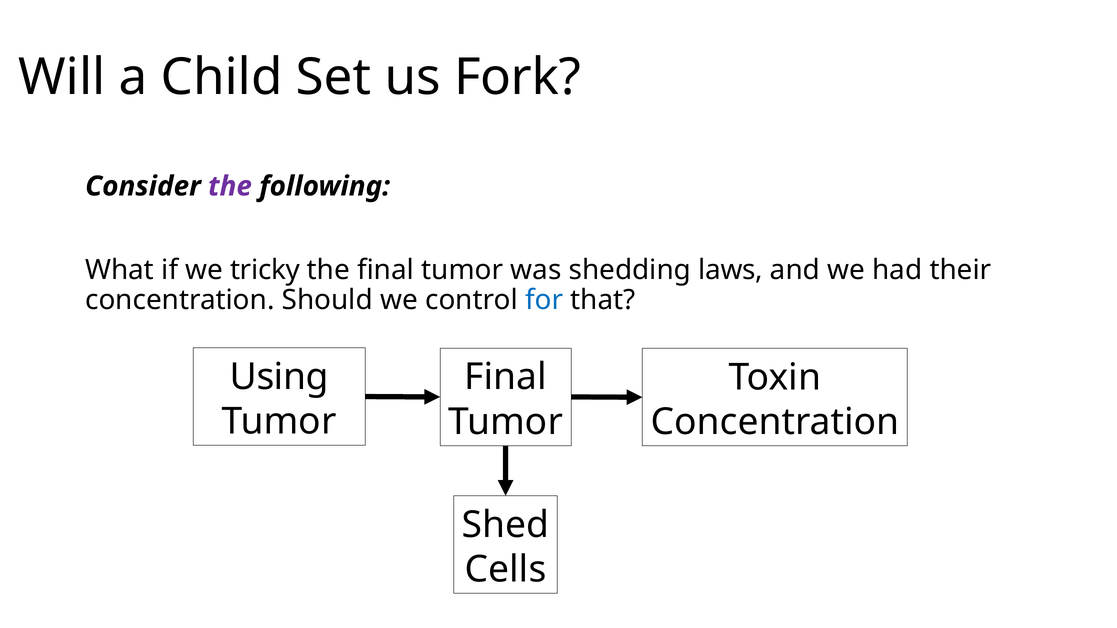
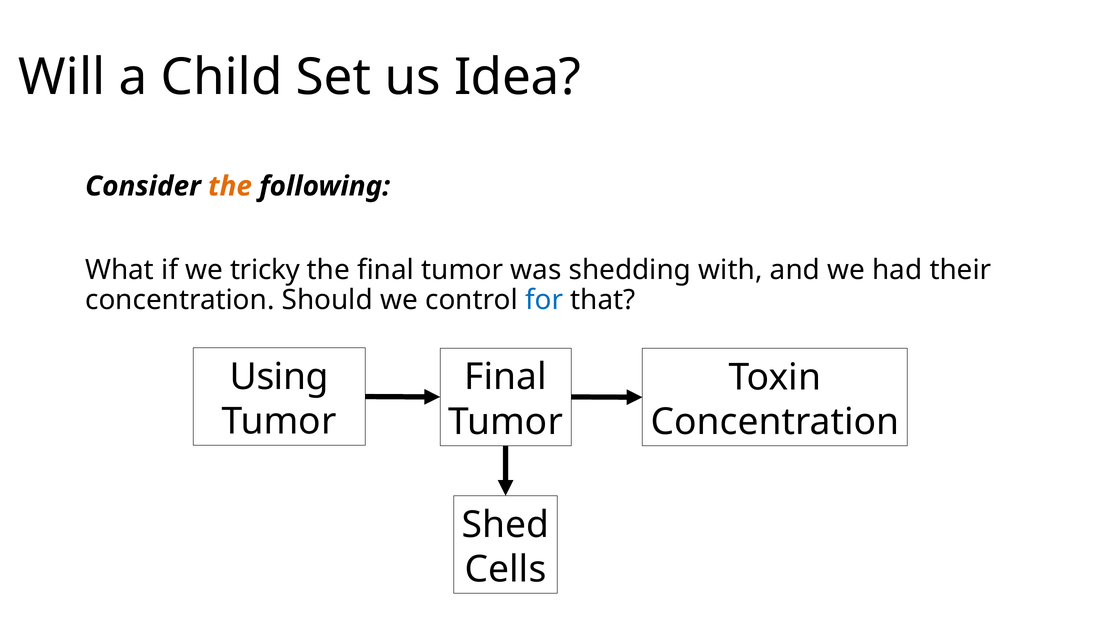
Fork: Fork -> Idea
the at (230, 186) colour: purple -> orange
laws: laws -> with
